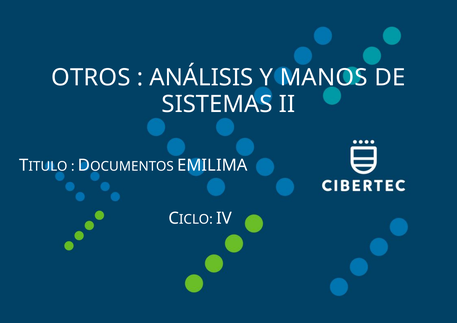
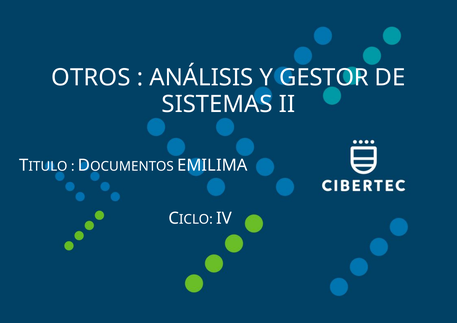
MANOS: MANOS -> GESTOR
